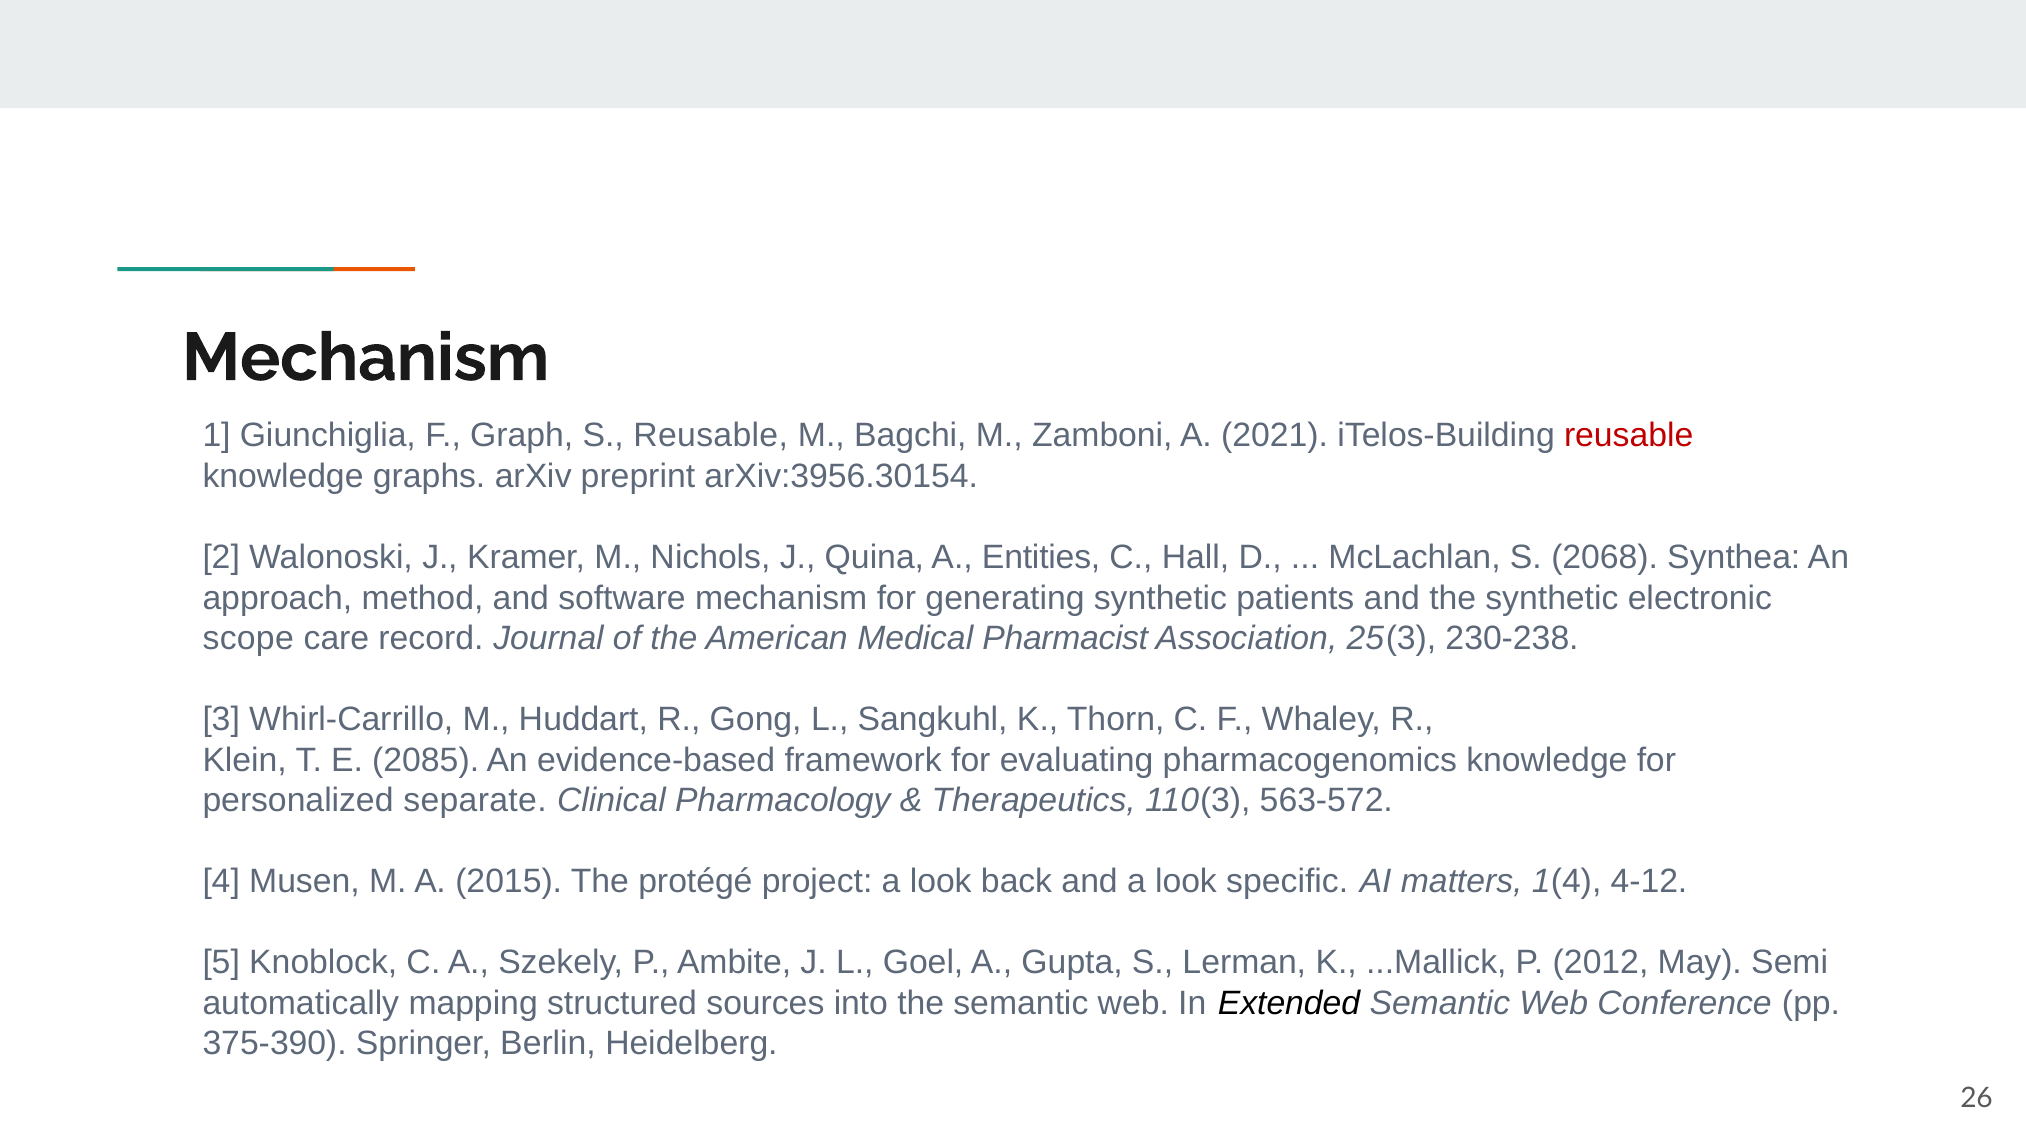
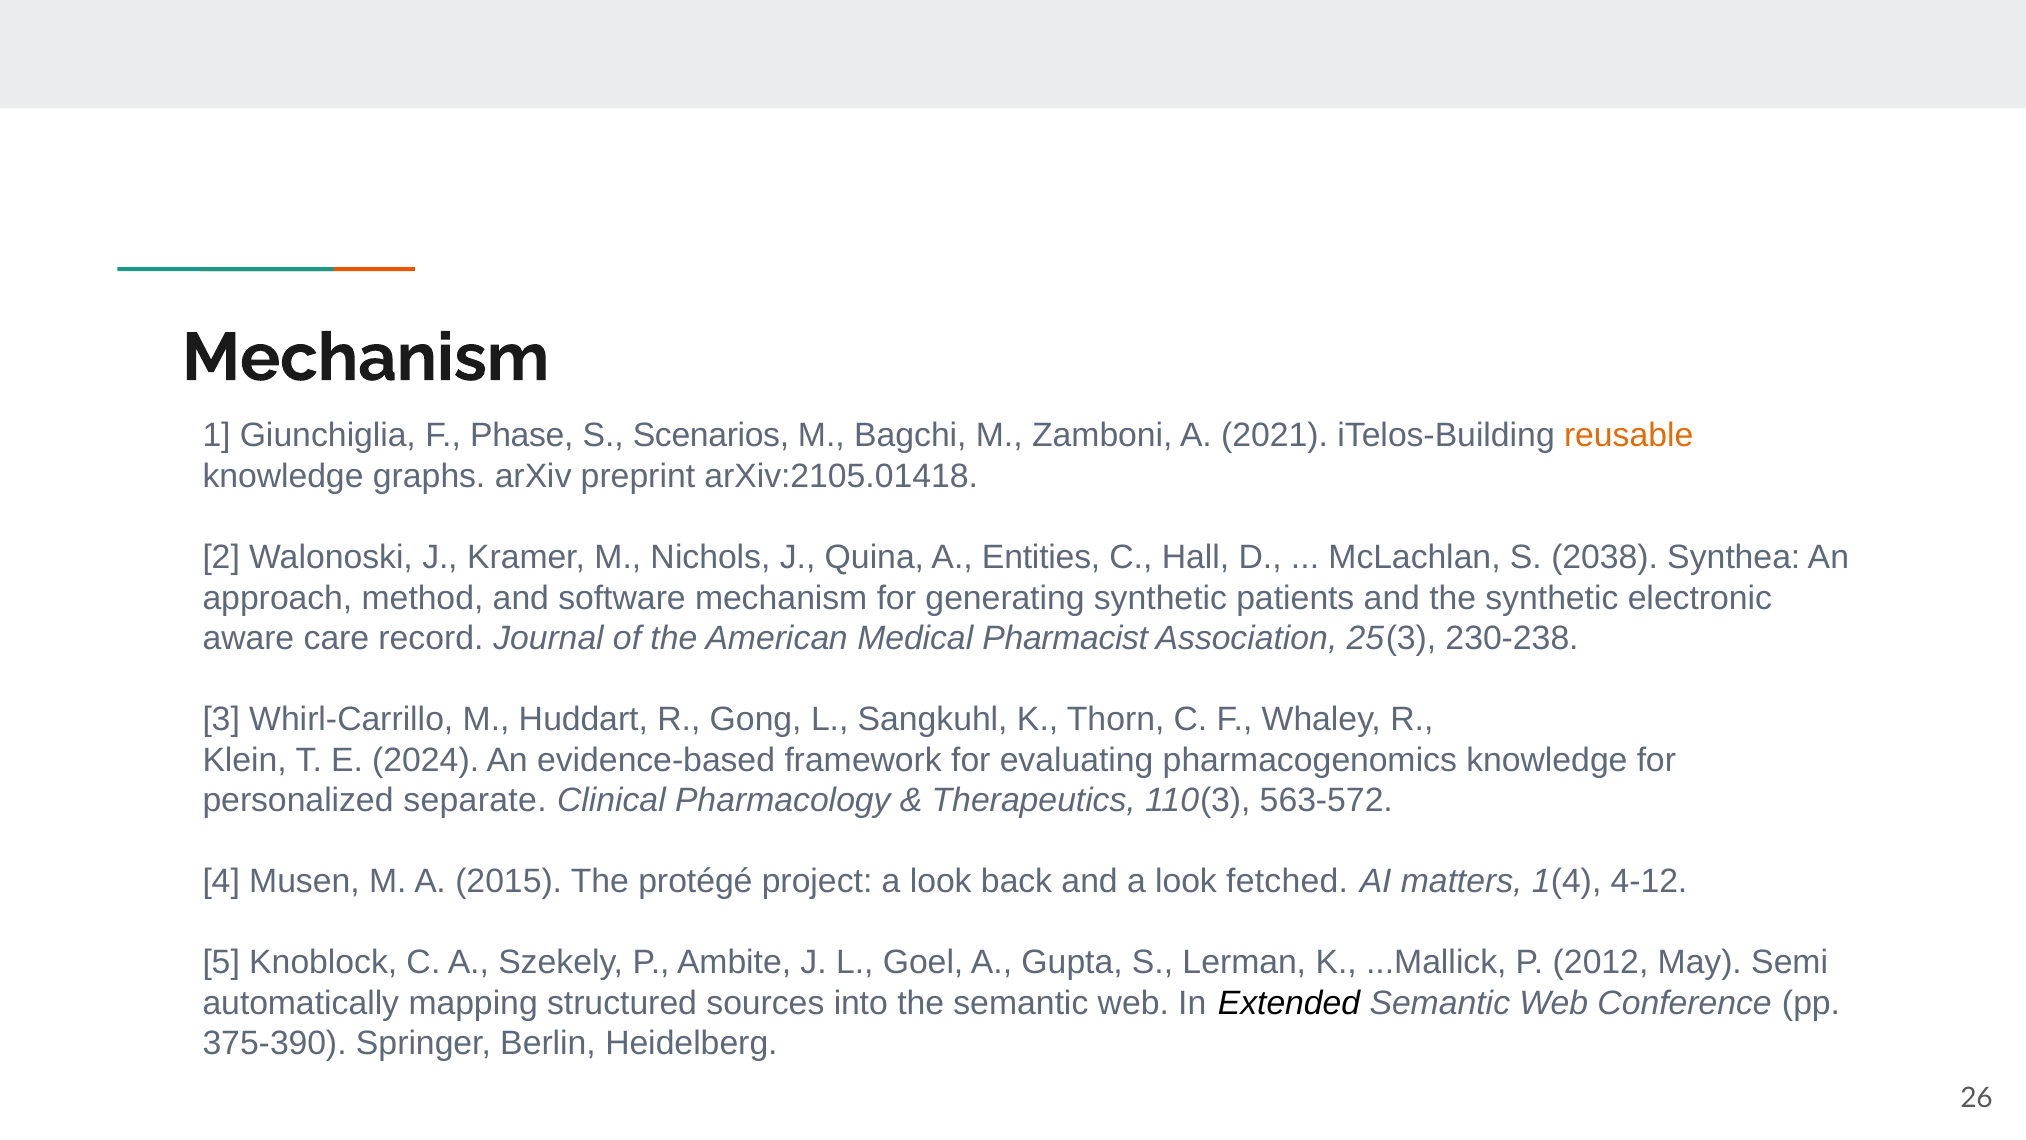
Graph: Graph -> Phase
S Reusable: Reusable -> Scenarios
reusable at (1629, 436) colour: red -> orange
arXiv:3956.30154: arXiv:3956.30154 -> arXiv:2105.01418
2068: 2068 -> 2038
scope: scope -> aware
2085: 2085 -> 2024
specific: specific -> fetched
